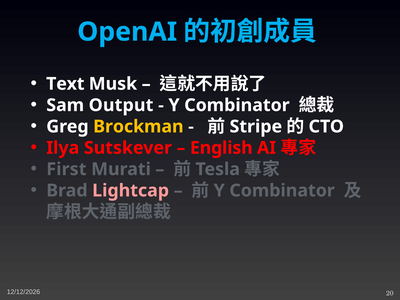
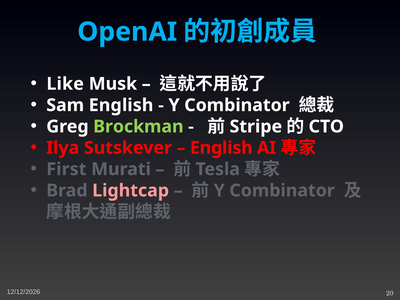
Text: Text -> Like
Sam Output: Output -> English
Brockman colour: yellow -> light green
